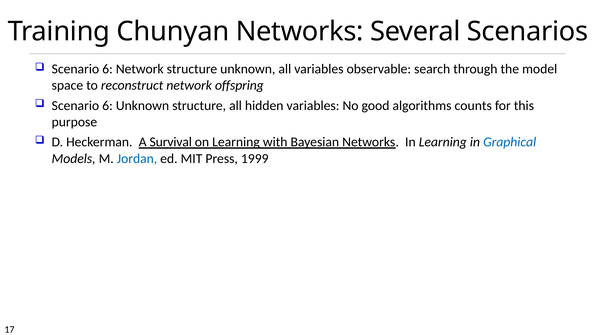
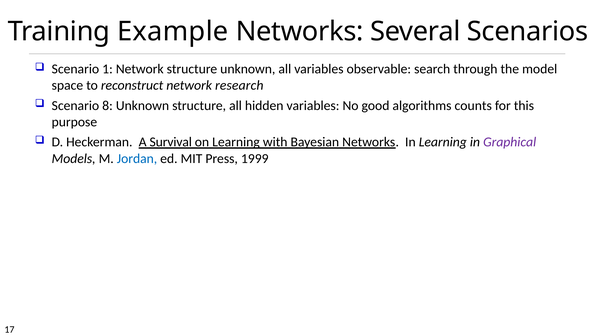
Chunyan: Chunyan -> Example
6 at (107, 69): 6 -> 1
offspring: offspring -> research
6 at (107, 106): 6 -> 8
Graphical colour: blue -> purple
